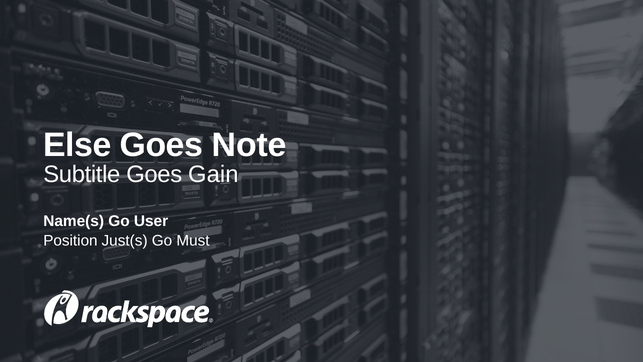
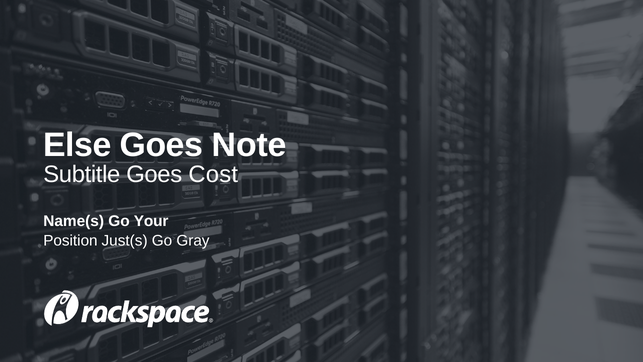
Gain: Gain -> Cost
User: User -> Your
Must: Must -> Gray
